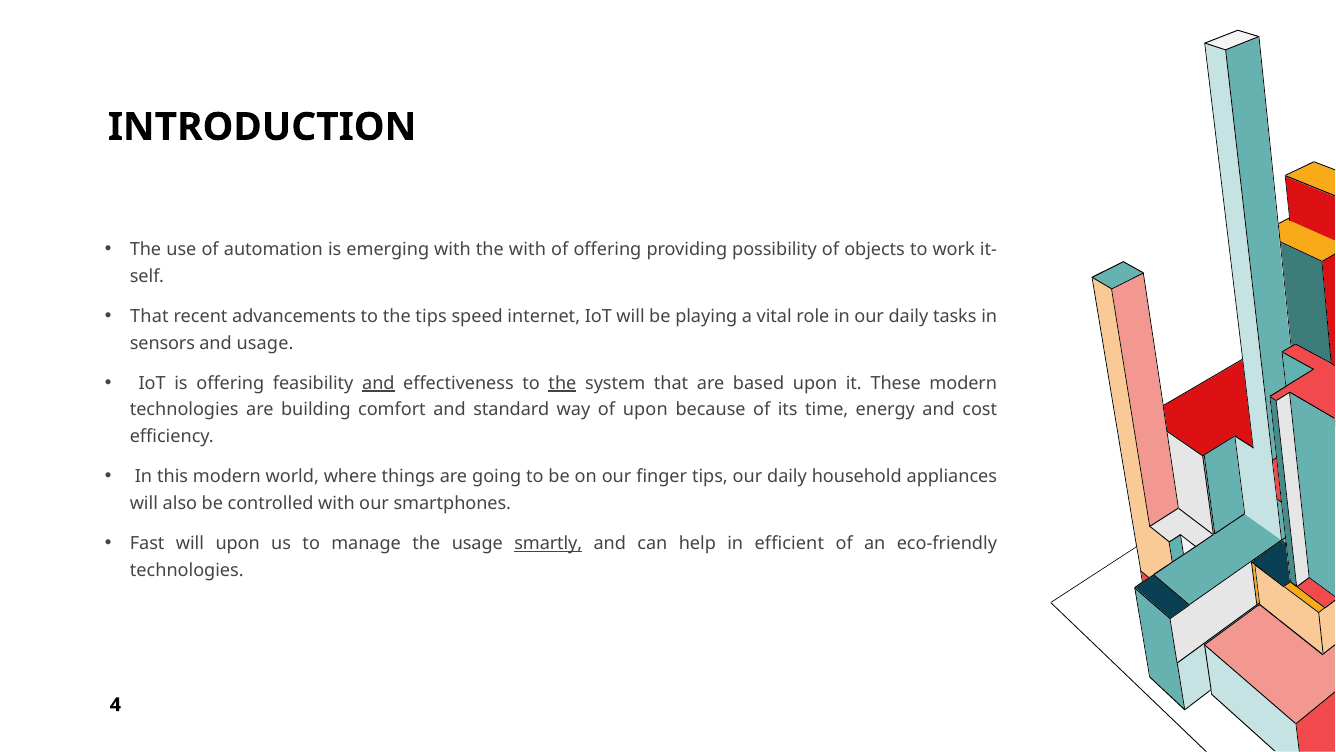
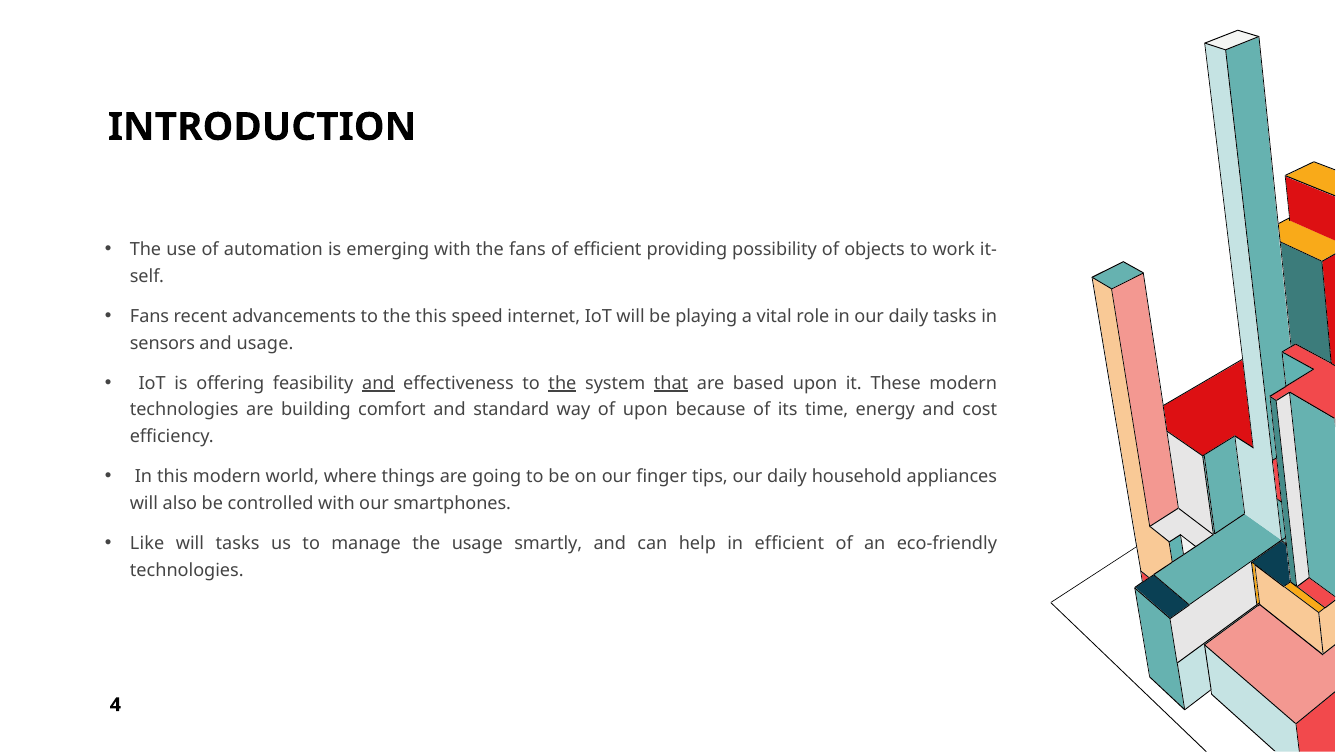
the with: with -> fans
of offering: offering -> efficient
That at (149, 316): That -> Fans
the tips: tips -> this
that at (671, 383) underline: none -> present
Fast: Fast -> Like
will upon: upon -> tasks
smartly underline: present -> none
